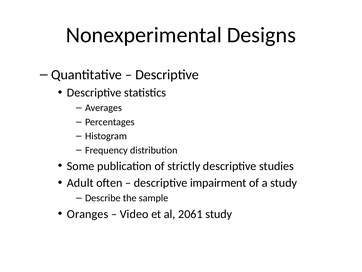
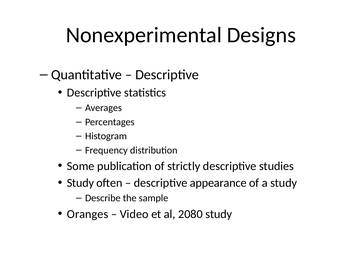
Adult at (80, 183): Adult -> Study
impairment: impairment -> appearance
2061: 2061 -> 2080
